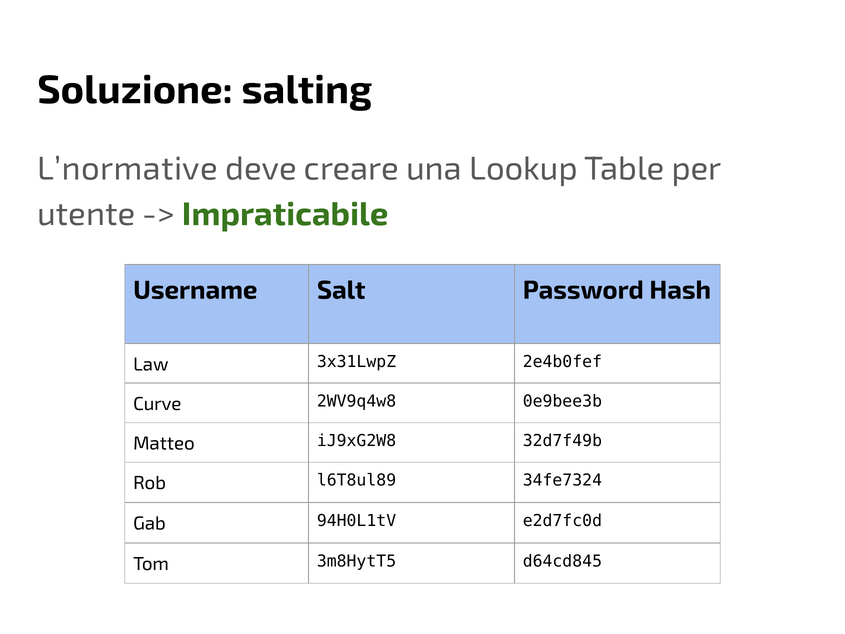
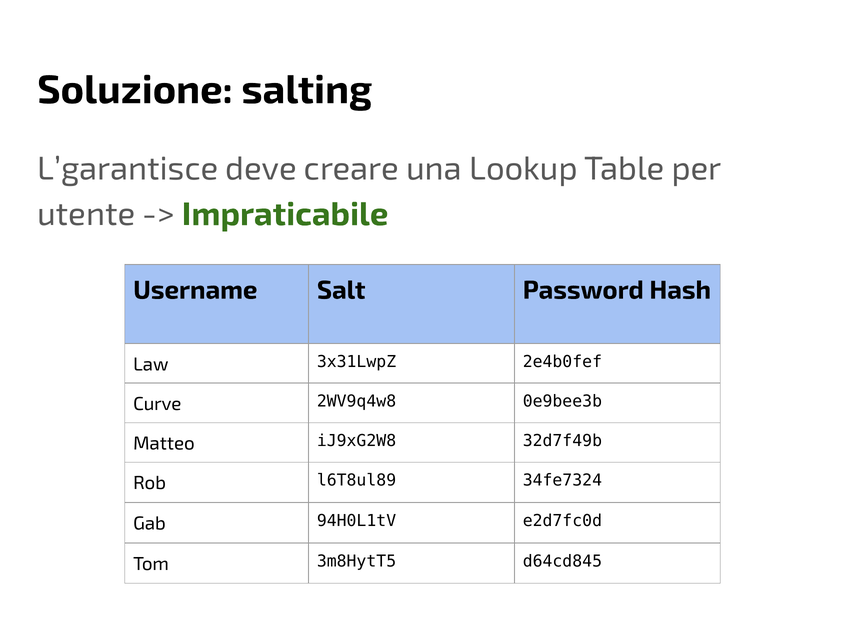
L’normative: L’normative -> L’garantisce
